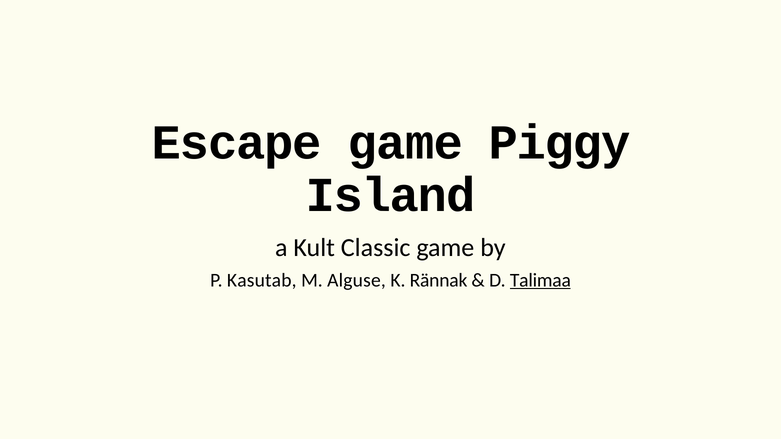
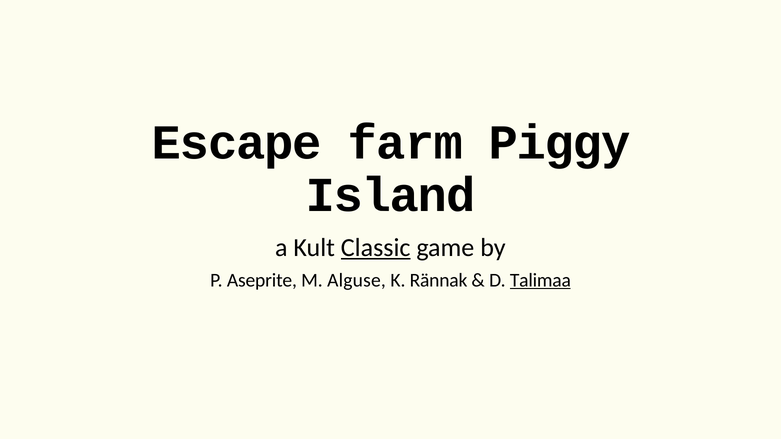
Escape game: game -> farm
Classic underline: none -> present
Kasutab: Kasutab -> Aseprite
